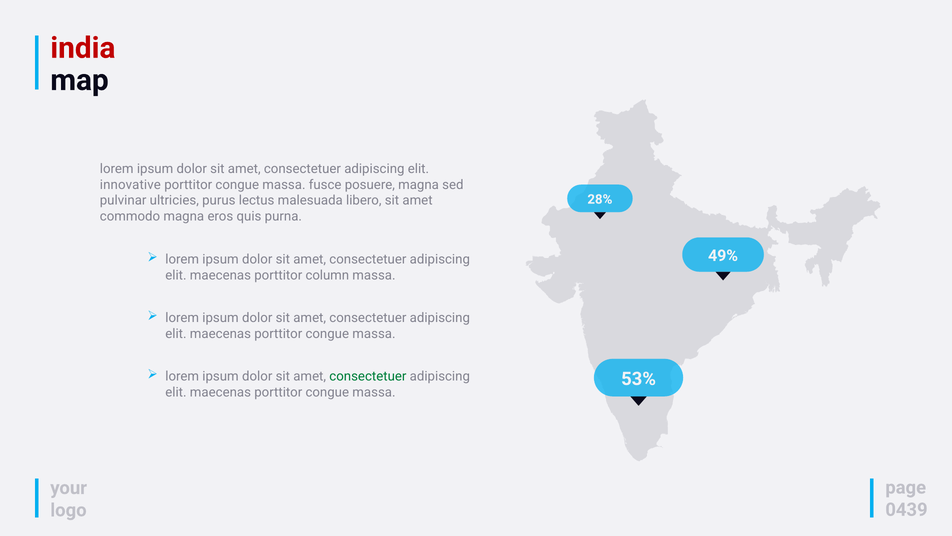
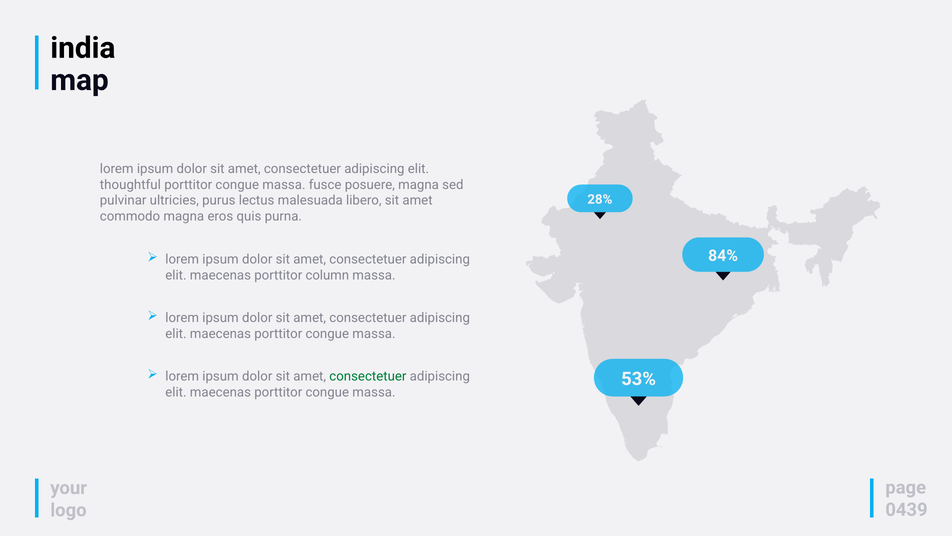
india colour: red -> black
innovative: innovative -> thoughtful
49%: 49% -> 84%
